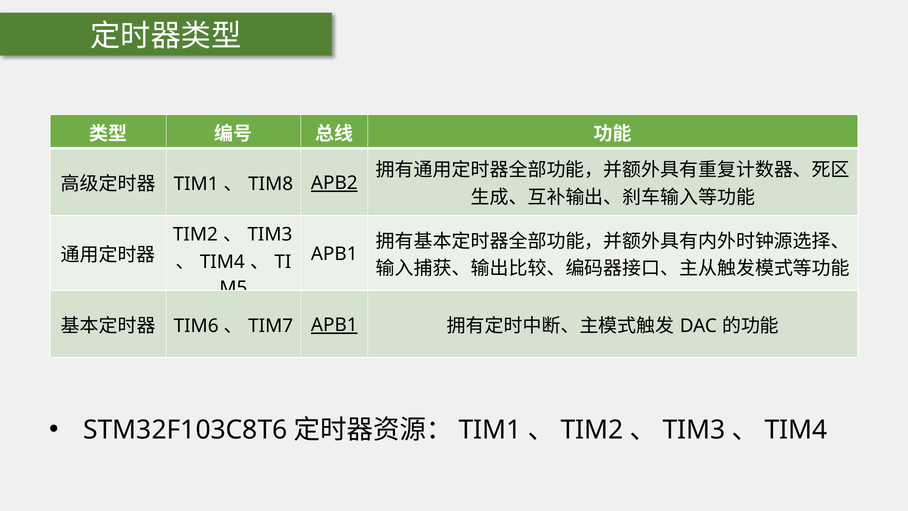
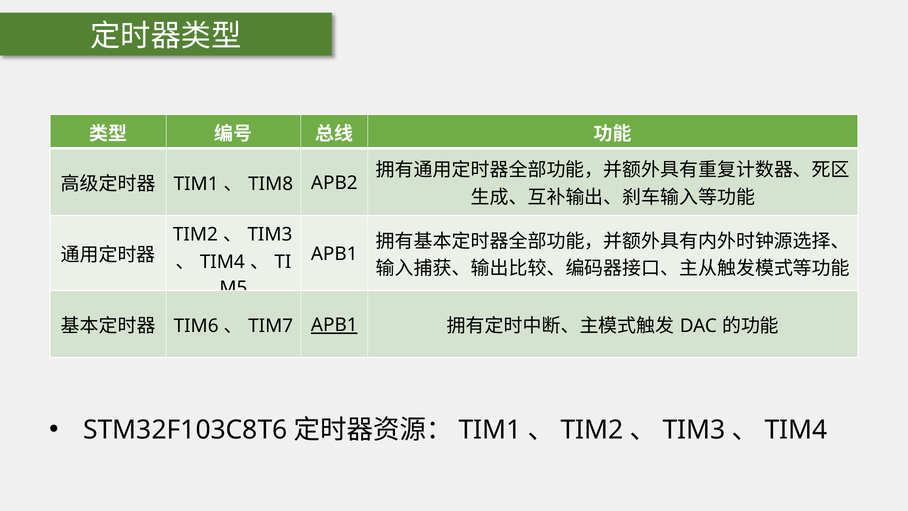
APB2 underline: present -> none
